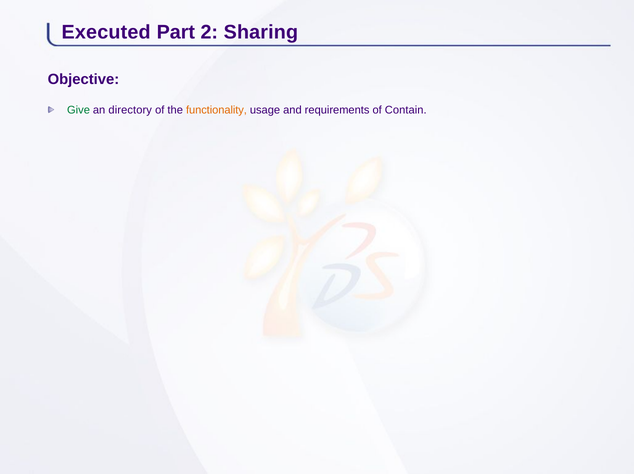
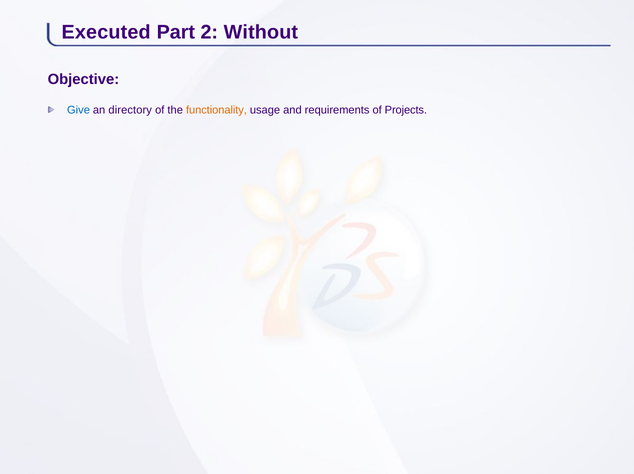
Sharing: Sharing -> Without
Give colour: green -> blue
Contain: Contain -> Projects
